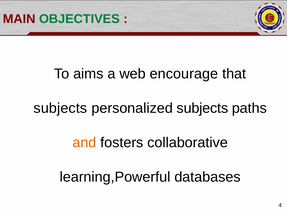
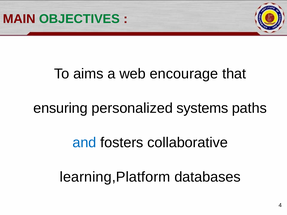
subjects at (60, 108): subjects -> ensuring
personalized subjects: subjects -> systems
and colour: orange -> blue
learning,Powerful: learning,Powerful -> learning,Platform
